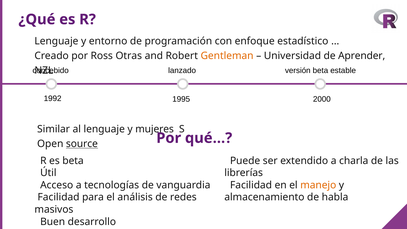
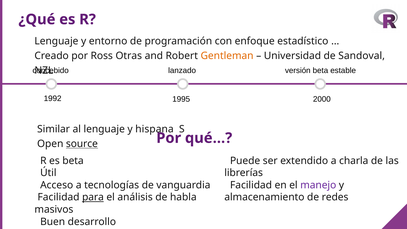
Aprender: Aprender -> Sandoval
mujeres: mujeres -> hispana
manejo colour: orange -> purple
para underline: none -> present
redes: redes -> habla
habla: habla -> redes
